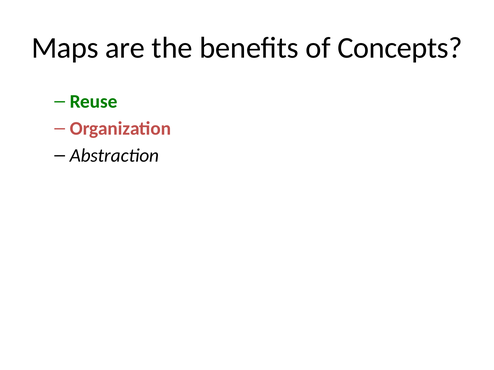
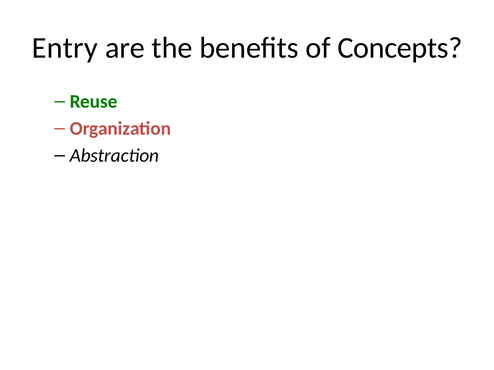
Maps: Maps -> Entry
